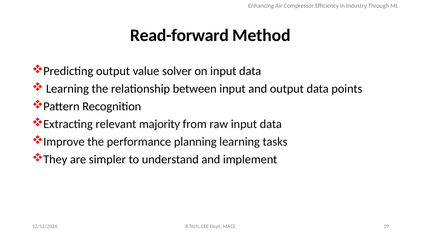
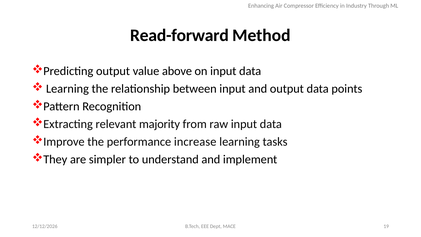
solver: solver -> above
planning: planning -> increase
